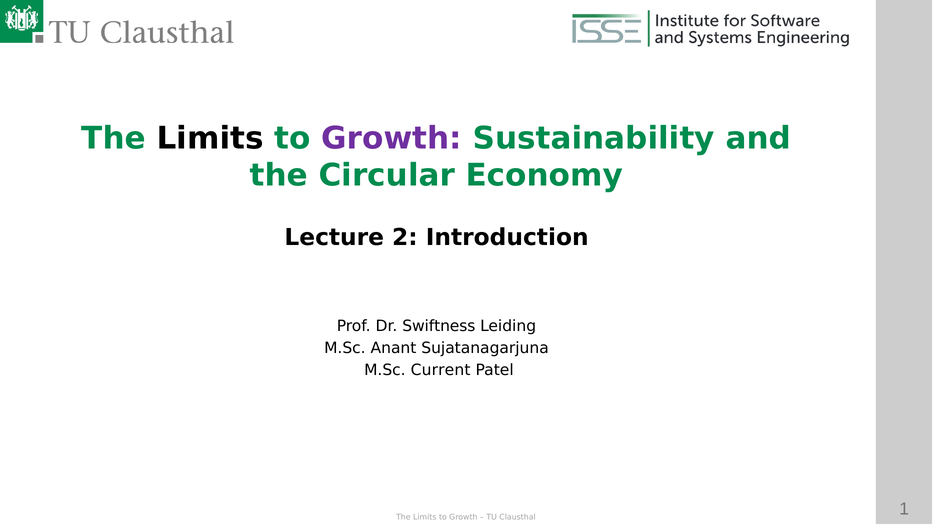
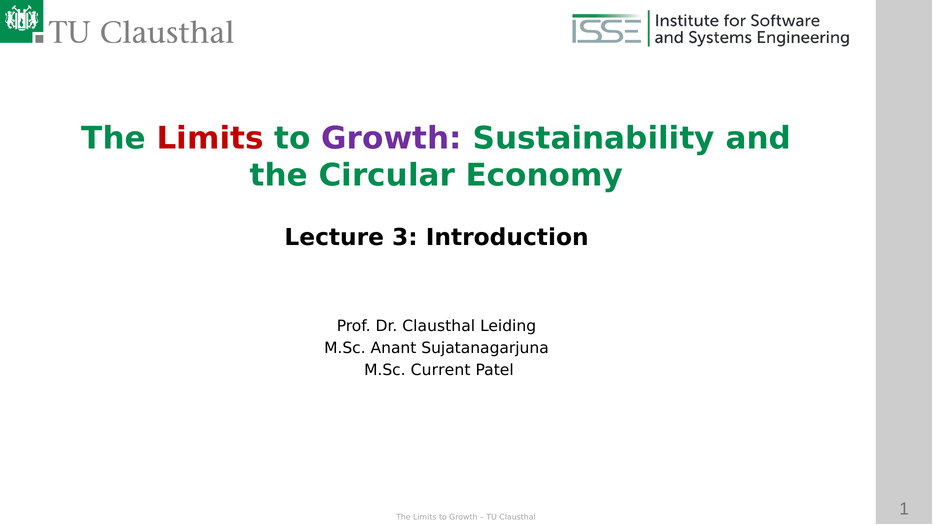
Limits at (210, 138) colour: black -> red
2: 2 -> 3
Dr Swiftness: Swiftness -> Clausthal
